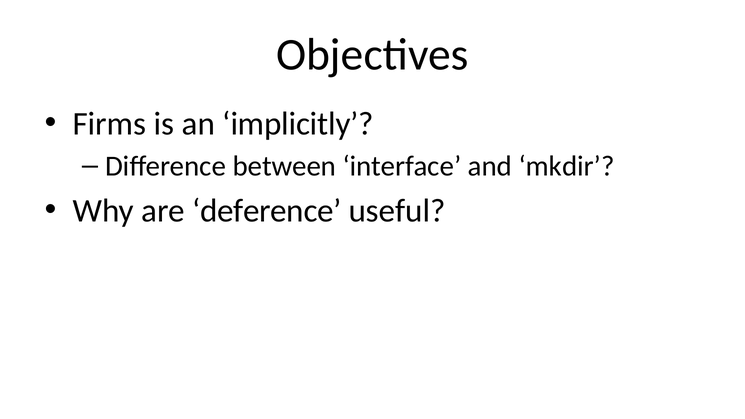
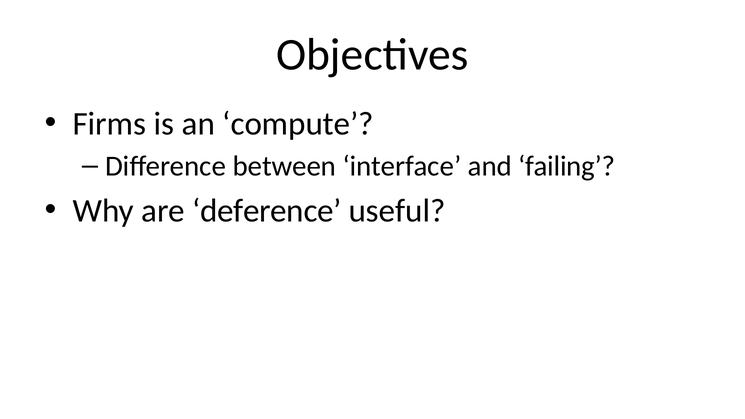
implicitly: implicitly -> compute
mkdir: mkdir -> failing
